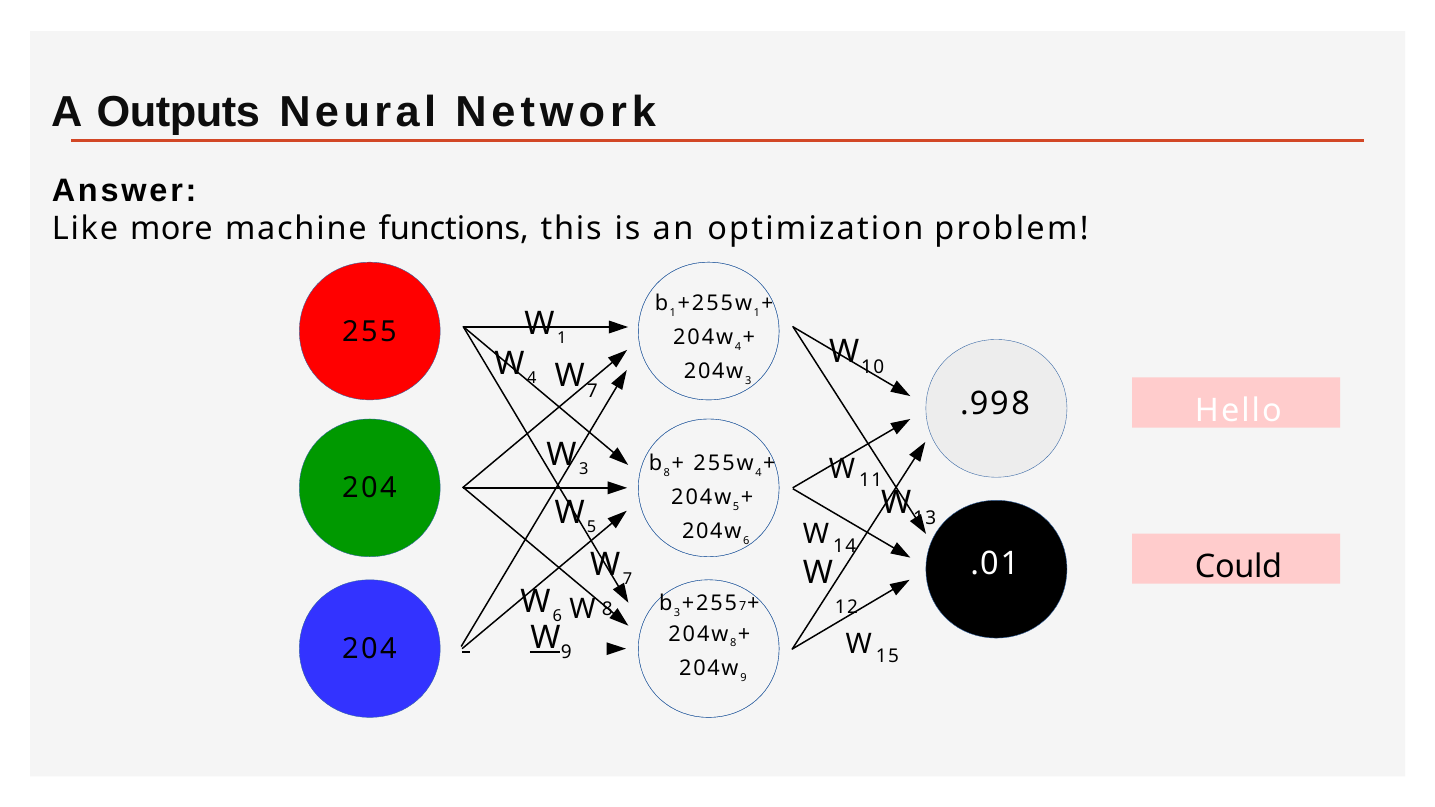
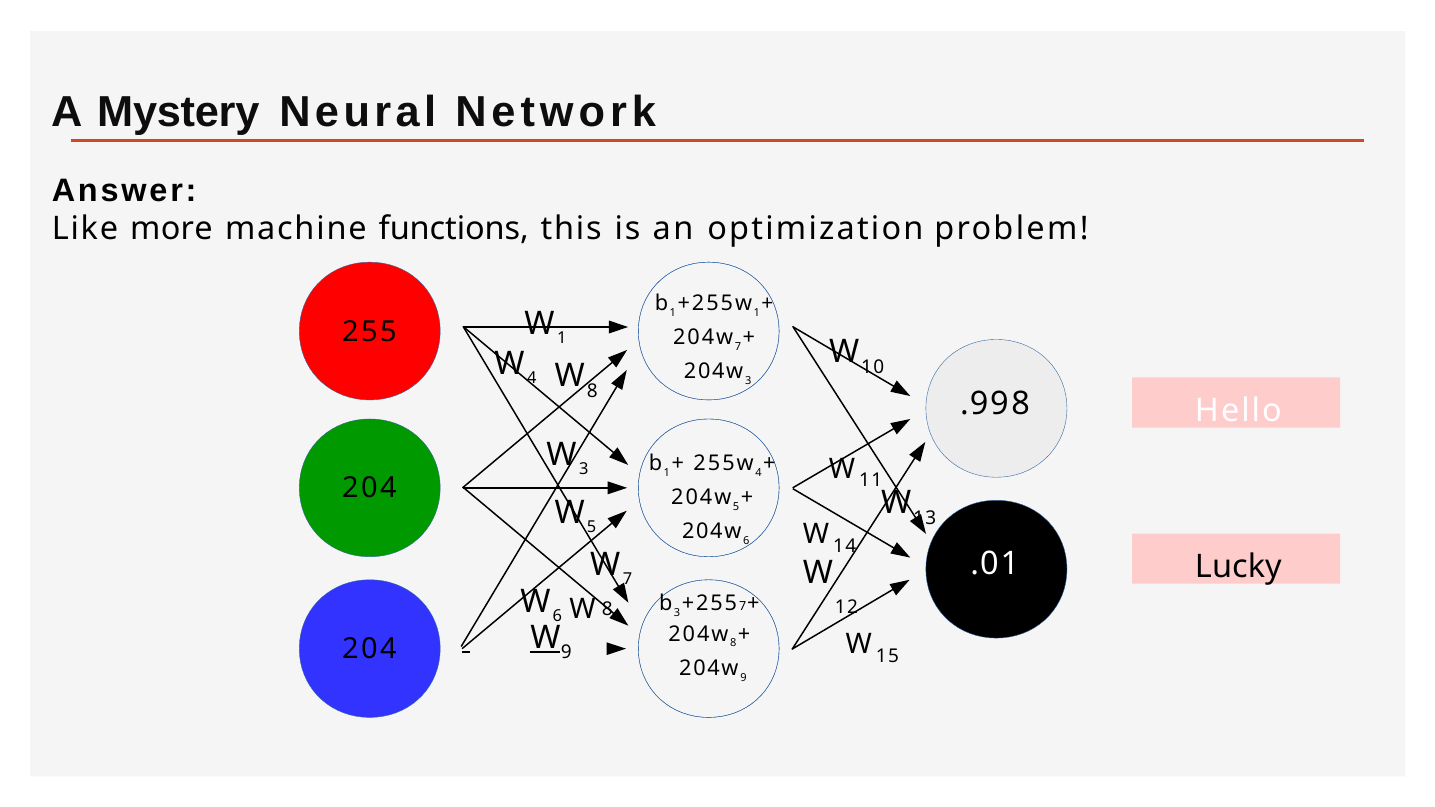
Outputs: Outputs -> Mystery
4 at (738, 347): 4 -> 7
7 at (592, 391): 7 -> 8
8 at (667, 473): 8 -> 1
Could: Could -> Lucky
